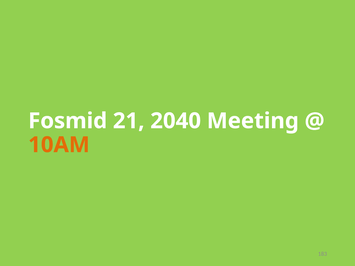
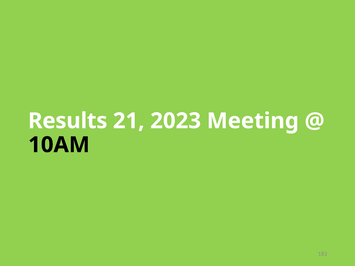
Fosmid: Fosmid -> Results
2040: 2040 -> 2023
10AM colour: orange -> black
